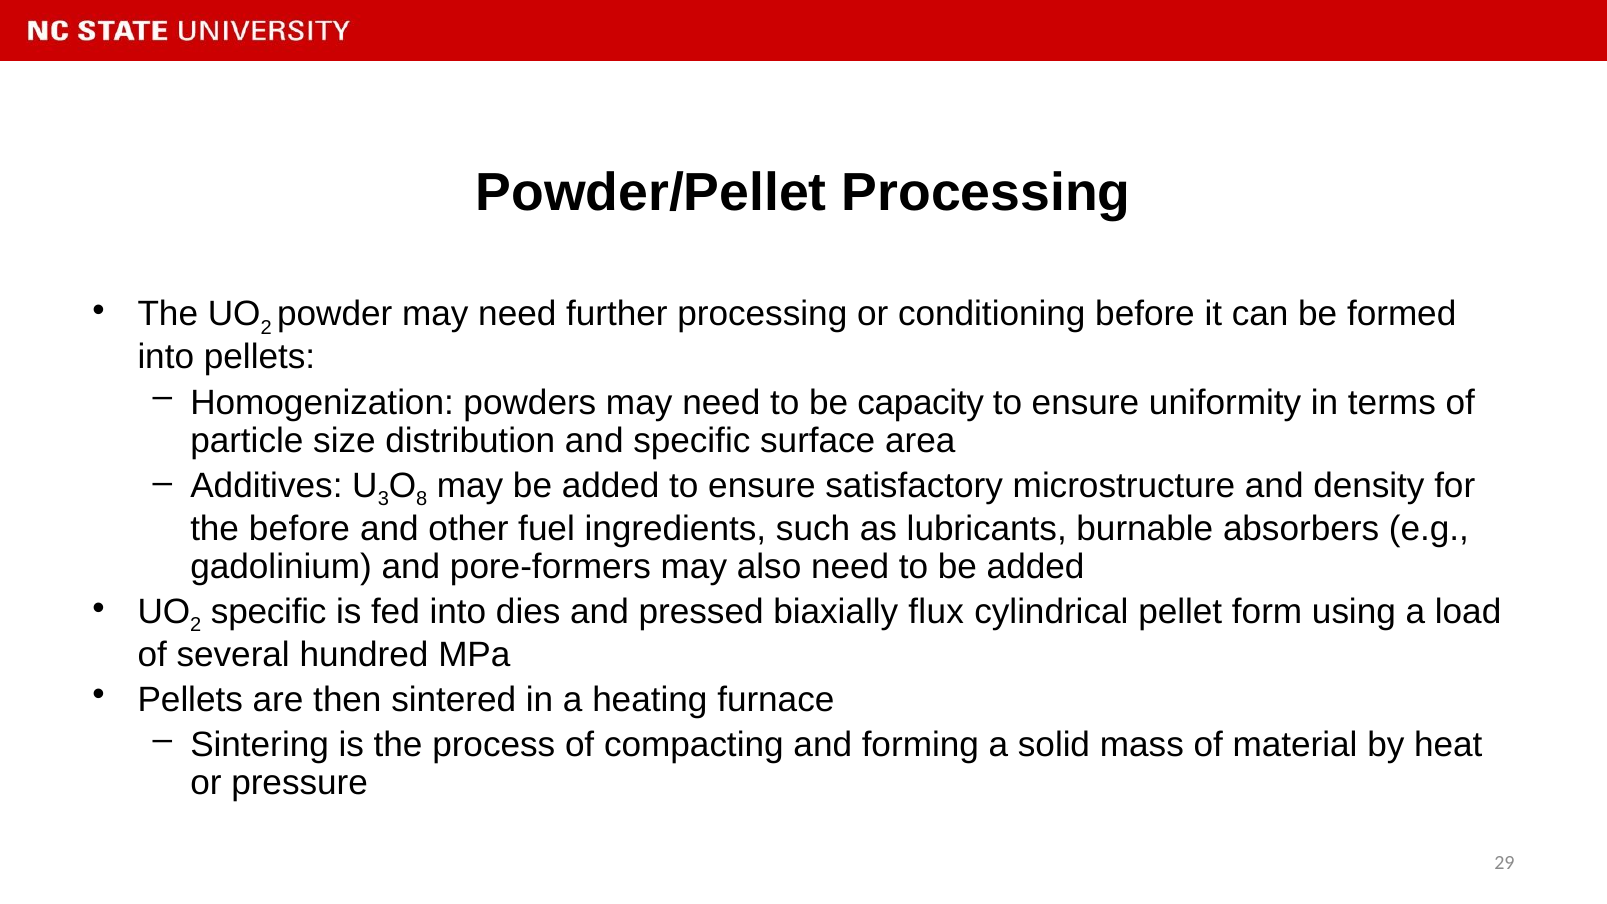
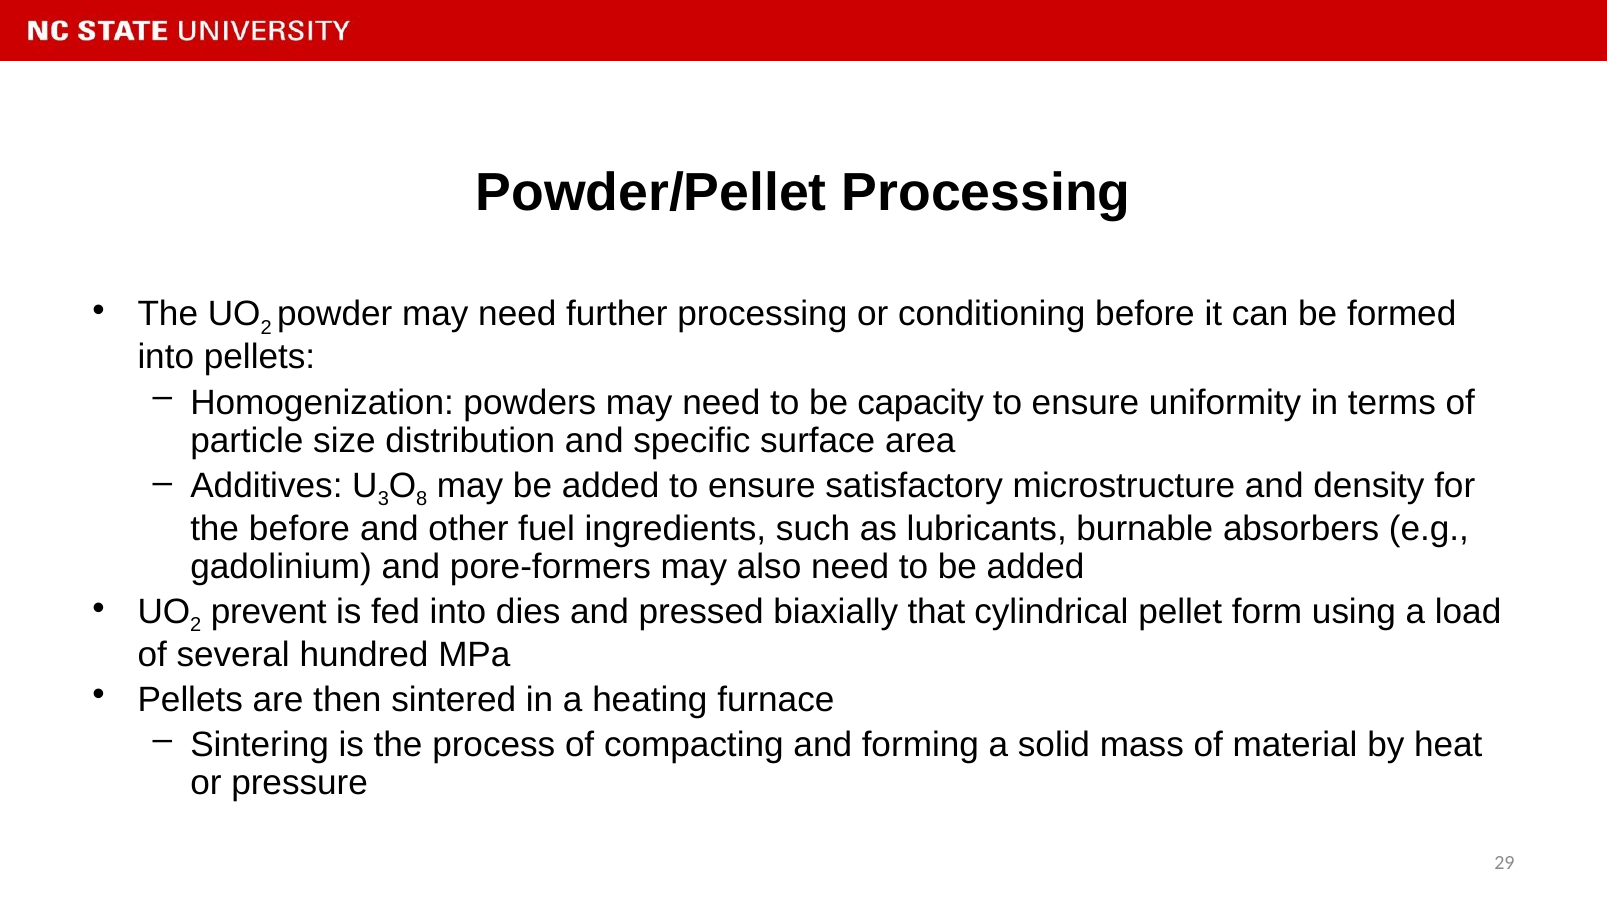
specific at (269, 612): specific -> prevent
flux: flux -> that
